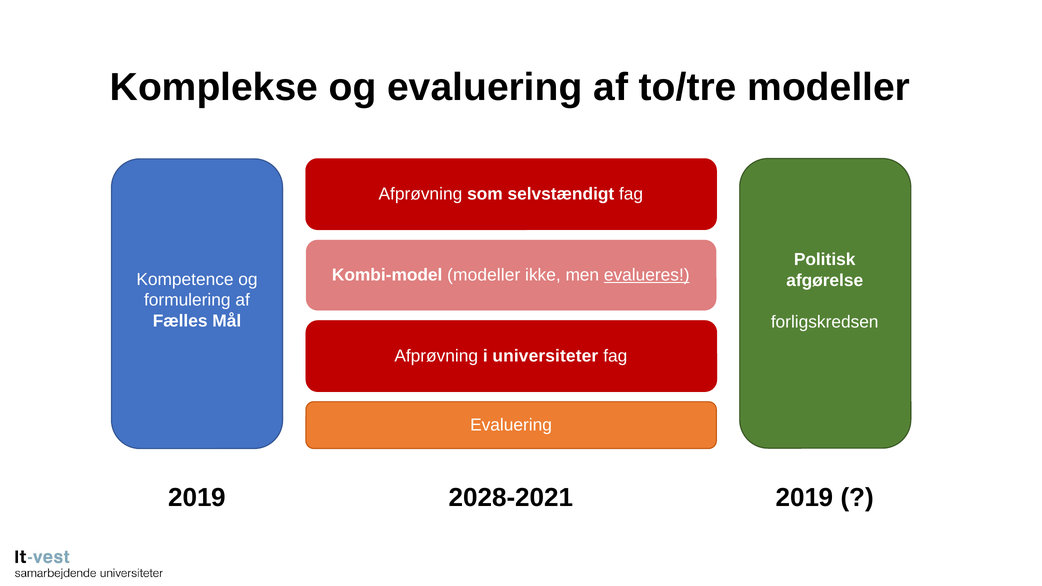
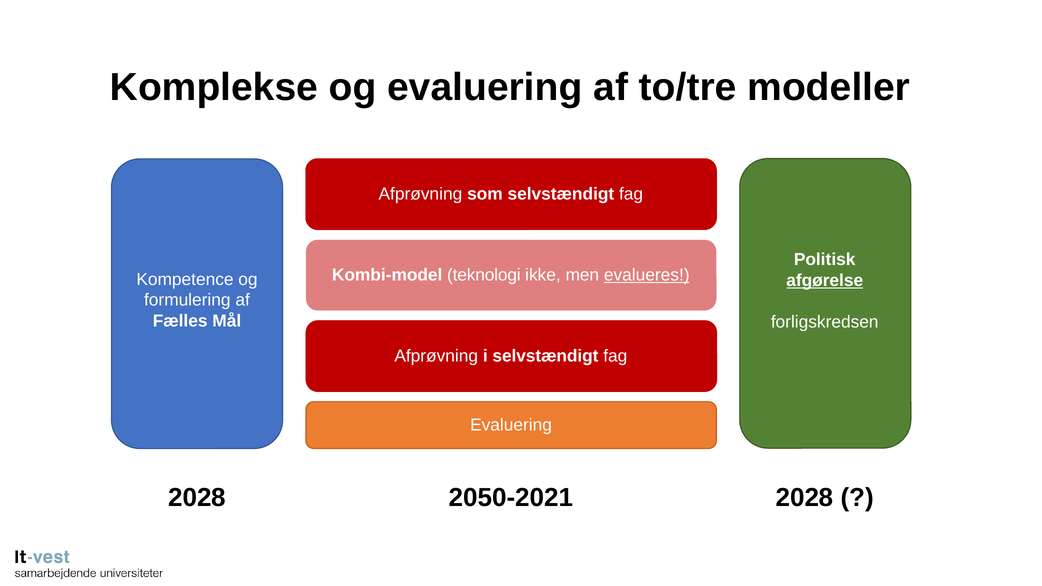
Kombi-model modeller: modeller -> teknologi
afgørelse underline: none -> present
i universiteter: universiteter -> selvstændigt
2019 at (197, 498): 2019 -> 2028
2028-2021: 2028-2021 -> 2050-2021
2019 at (805, 498): 2019 -> 2028
